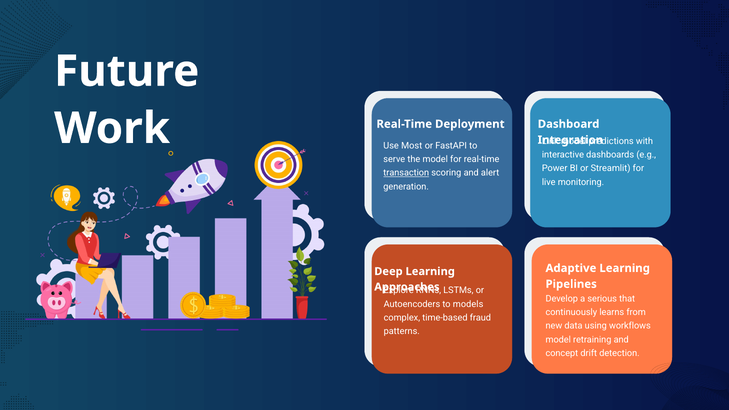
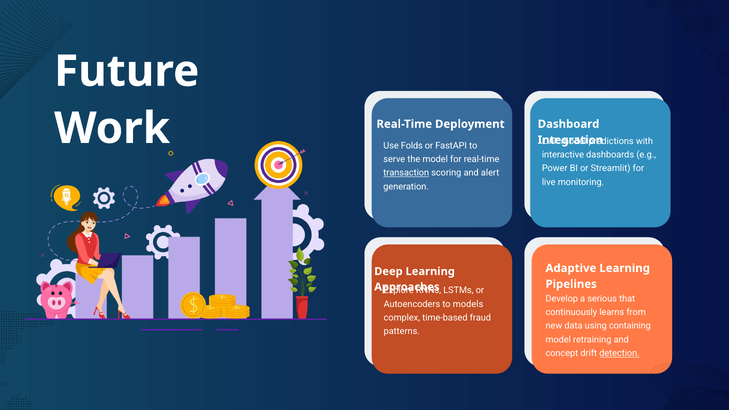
Most: Most -> Folds
workflows: workflows -> containing
detection underline: none -> present
